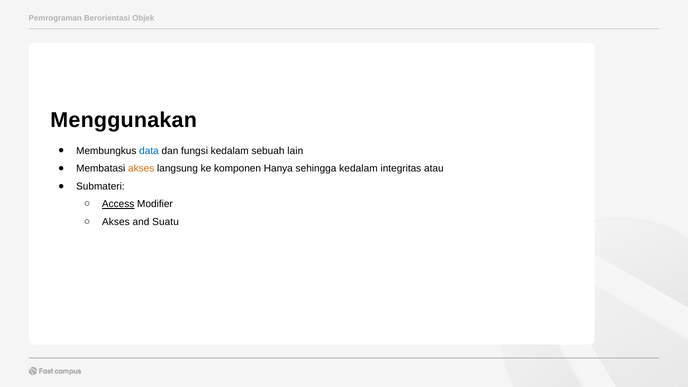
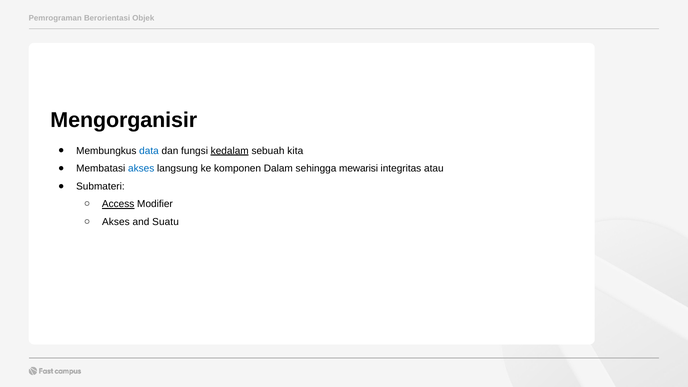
Menggunakan: Menggunakan -> Mengorganisir
kedalam at (230, 151) underline: none -> present
lain: lain -> kita
akses at (141, 169) colour: orange -> blue
Hanya: Hanya -> Dalam
sehingga kedalam: kedalam -> mewarisi
